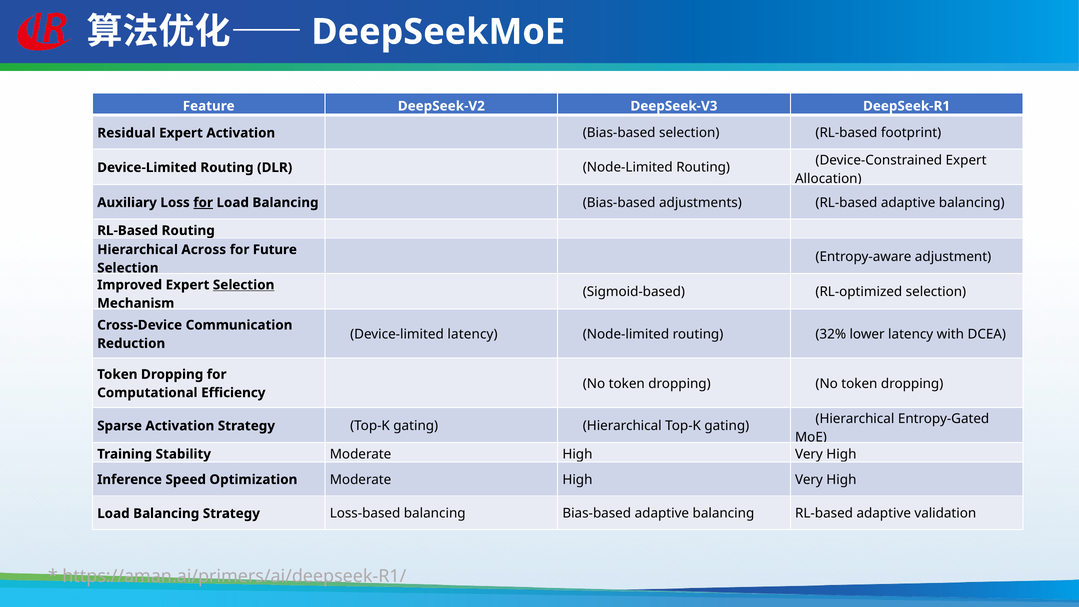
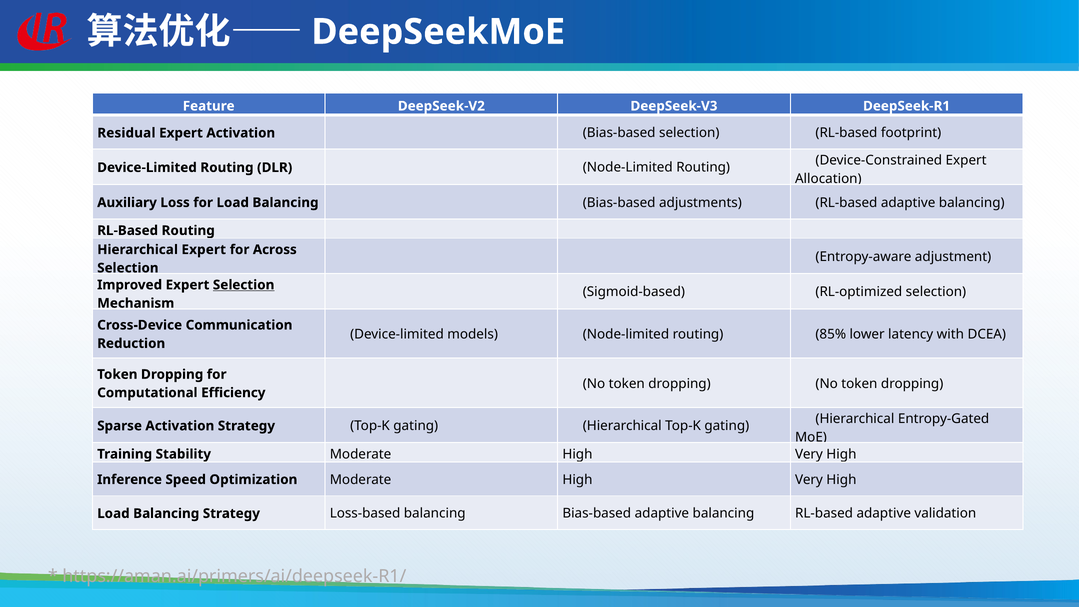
for at (203, 203) underline: present -> none
Hierarchical Across: Across -> Expert
Future: Future -> Across
Device-limited latency: latency -> models
32%: 32% -> 85%
